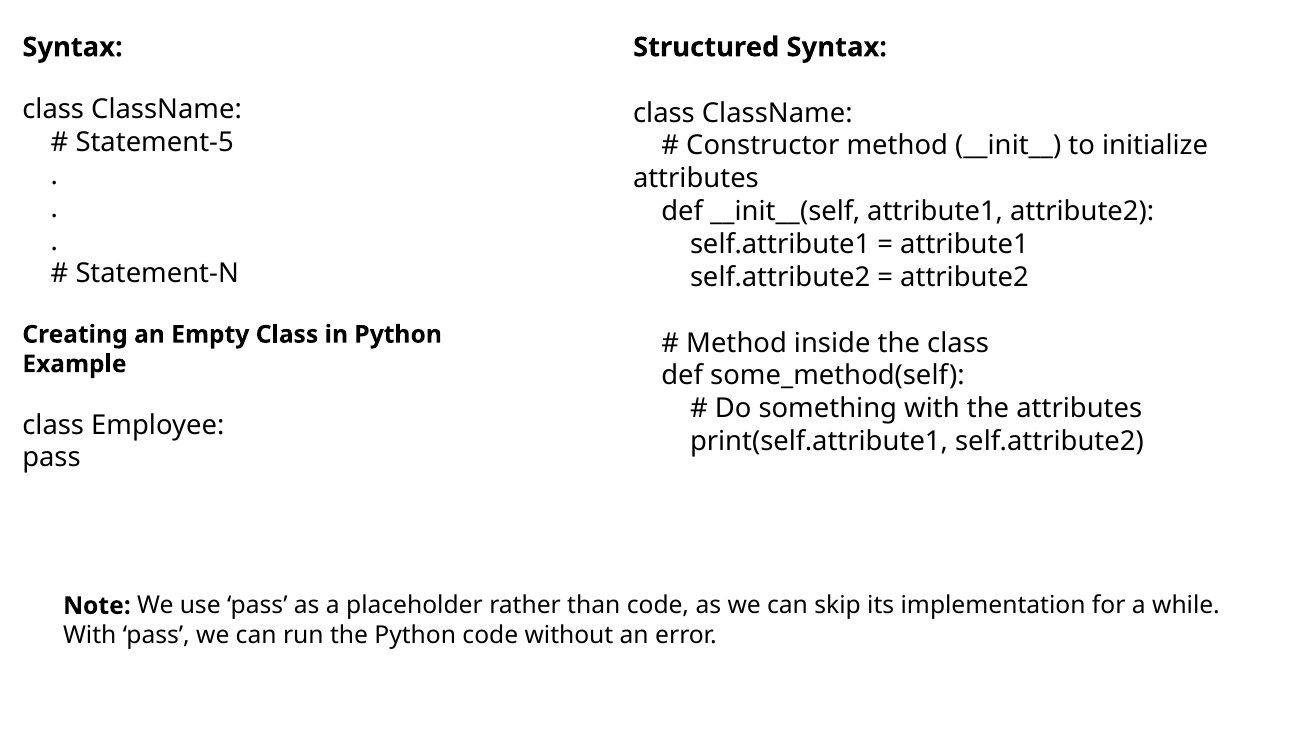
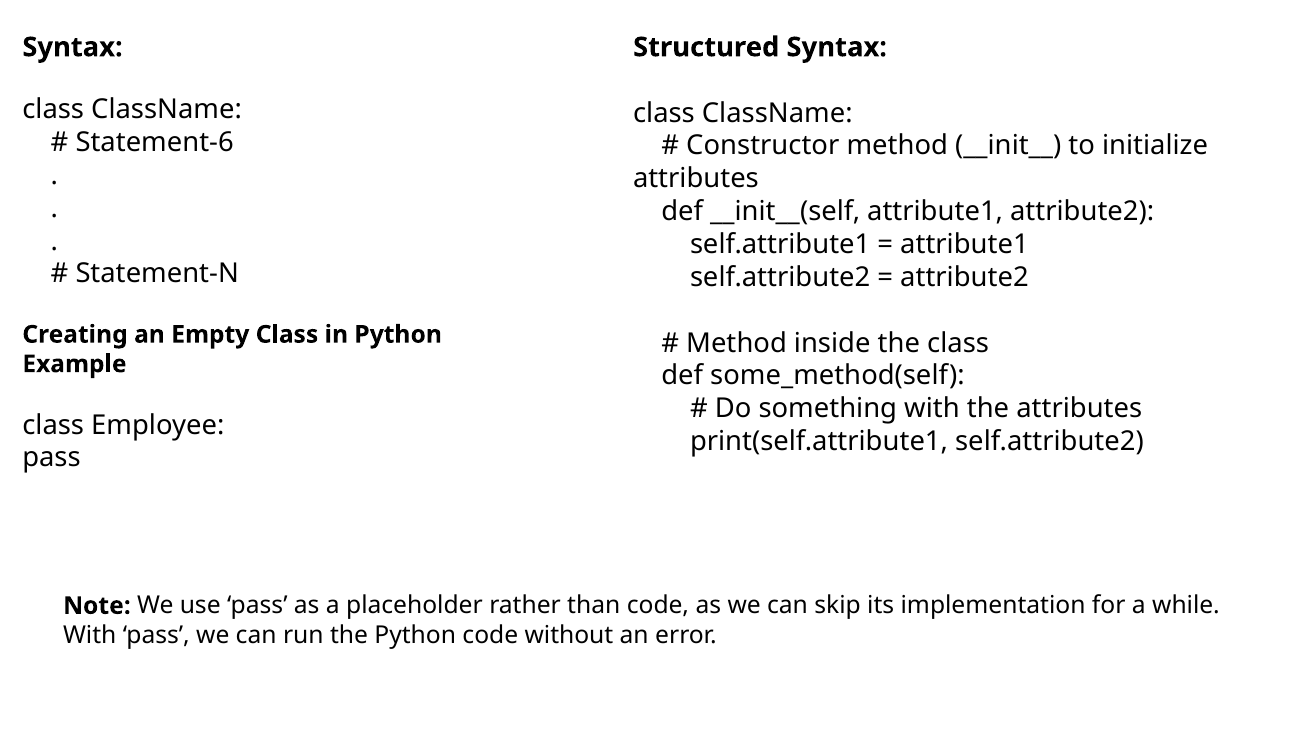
Statement-5: Statement-5 -> Statement-6
